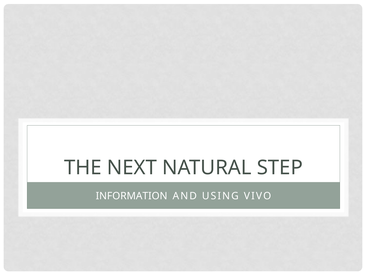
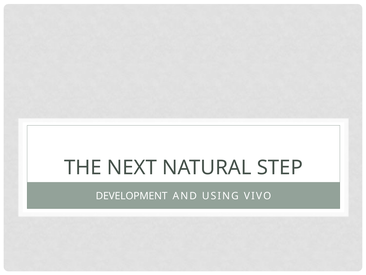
INFORMATION: INFORMATION -> DEVELOPMENT
